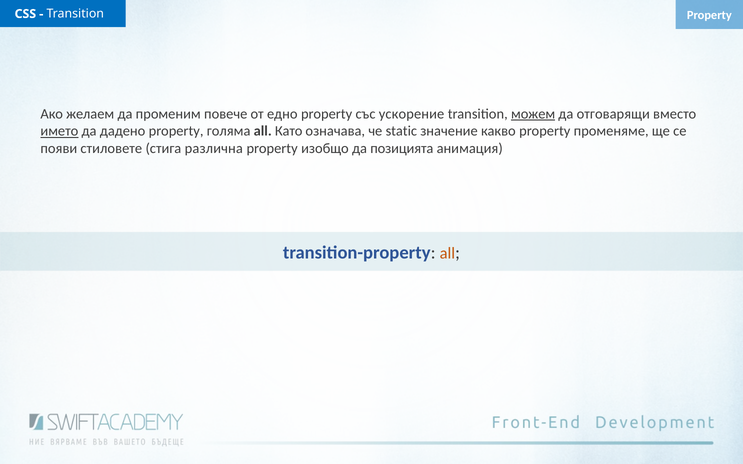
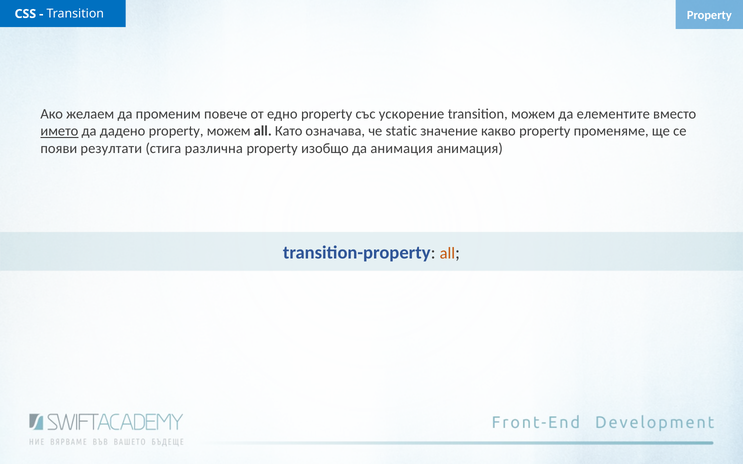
можем at (533, 114) underline: present -> none
отговарящи: отговарящи -> елементите
property голяма: голяма -> можем
стиловете: стиловете -> резултати
да позицията: позицията -> анимация
